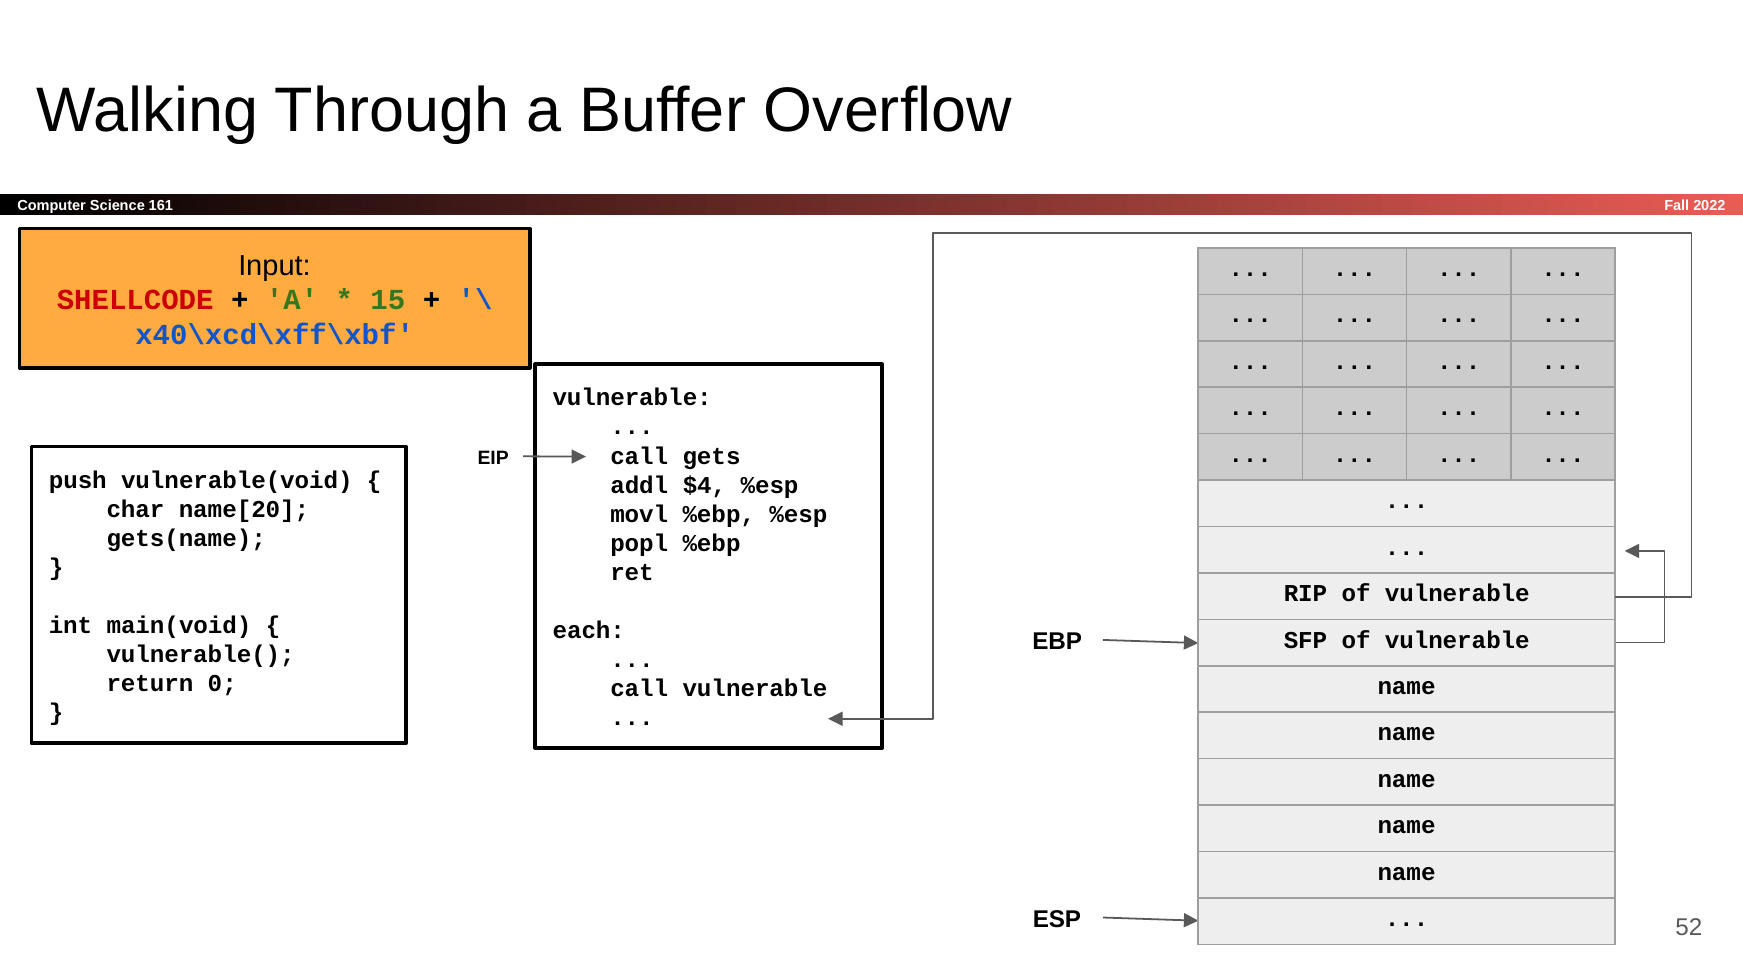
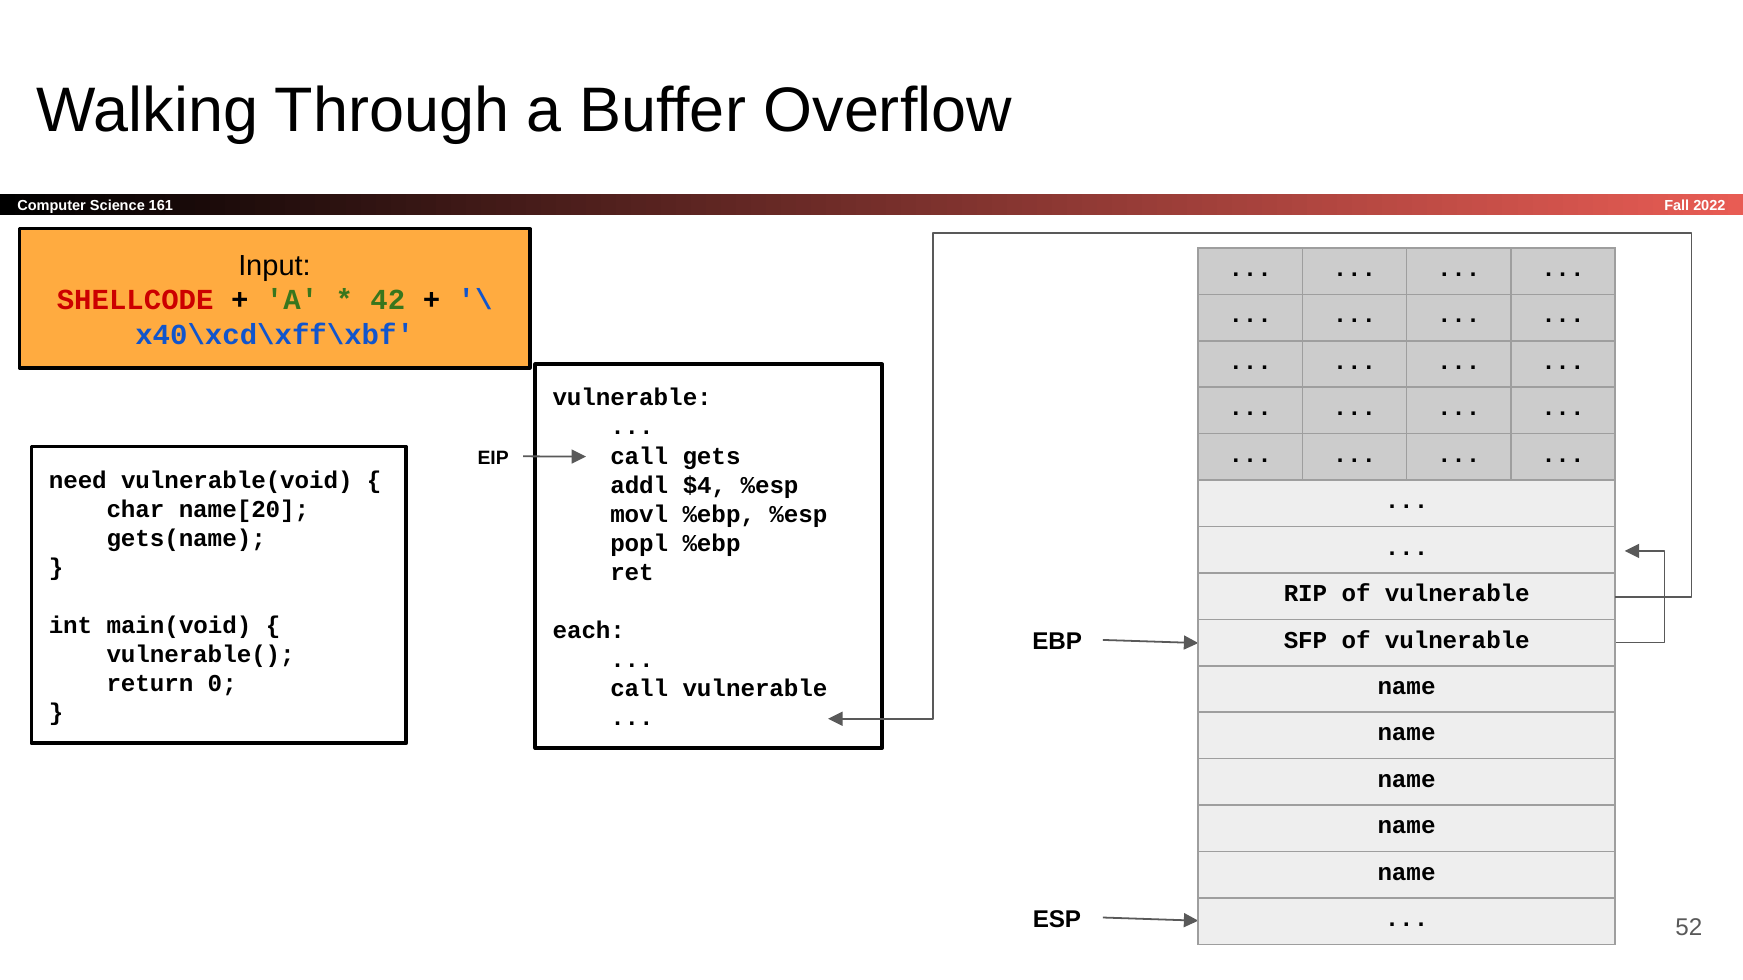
15: 15 -> 42
push: push -> need
